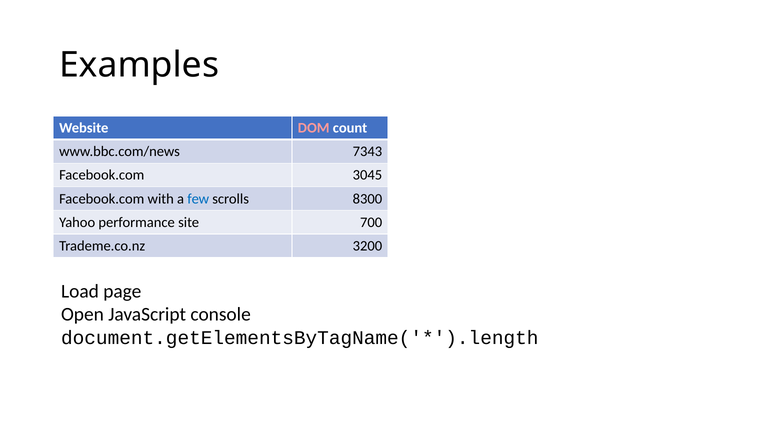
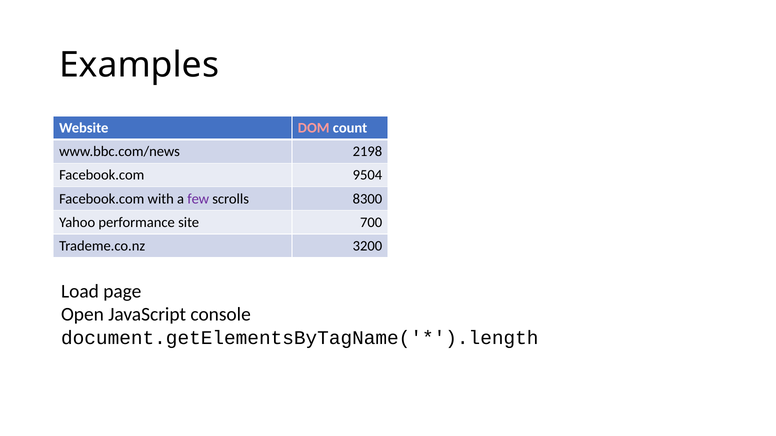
7343: 7343 -> 2198
3045: 3045 -> 9504
few colour: blue -> purple
